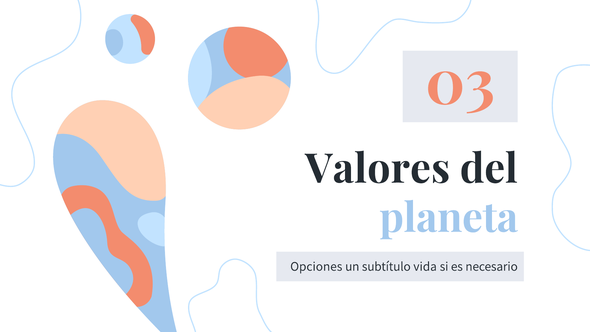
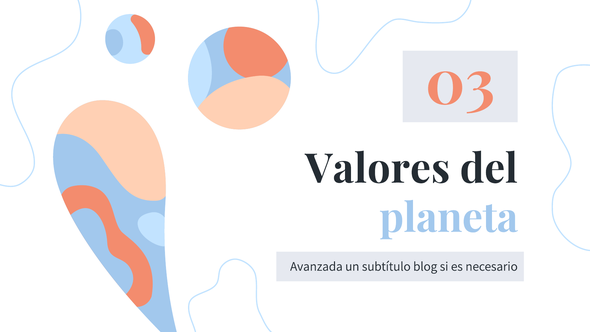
Opciones: Opciones -> Avanzada
vida: vida -> blog
